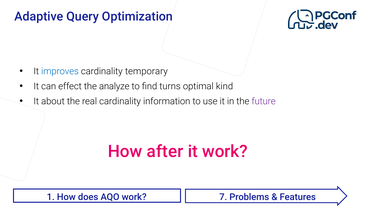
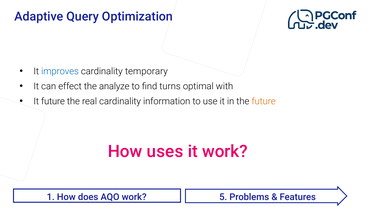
kind: kind -> with
It about: about -> future
future at (264, 101) colour: purple -> orange
after: after -> uses
7: 7 -> 5
